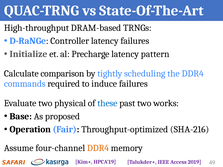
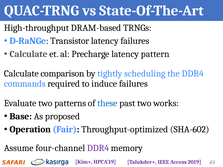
Controller: Controller -> Transistor
Initialize at (28, 54): Initialize -> Calculate
physical: physical -> patterns
SHA-216: SHA-216 -> SHA-602
DDR4 at (98, 148) colour: orange -> purple
